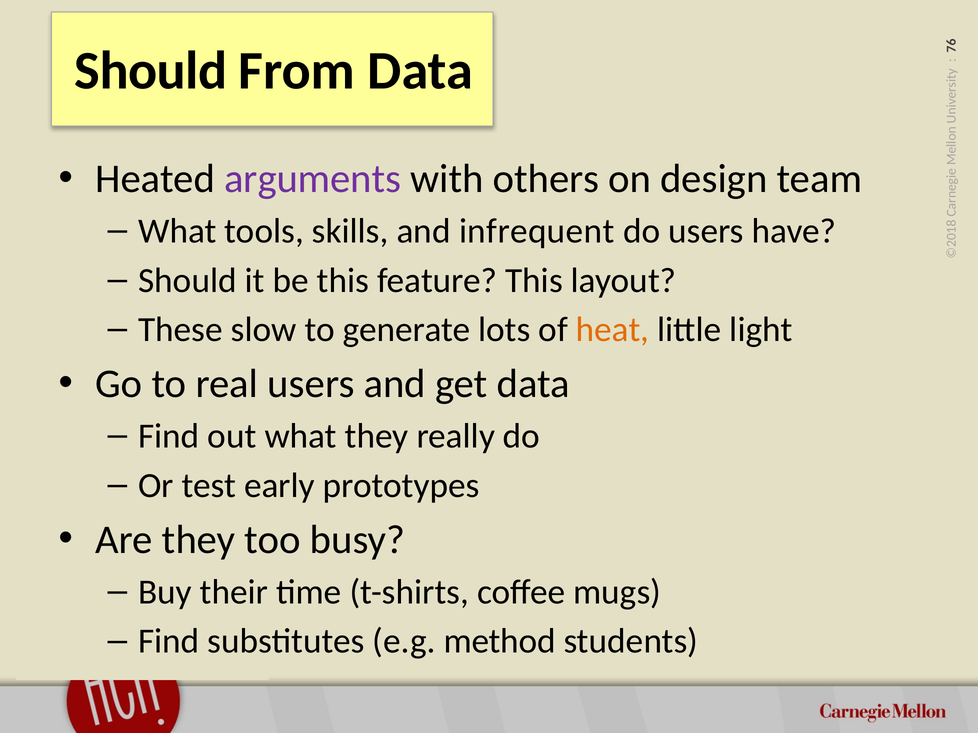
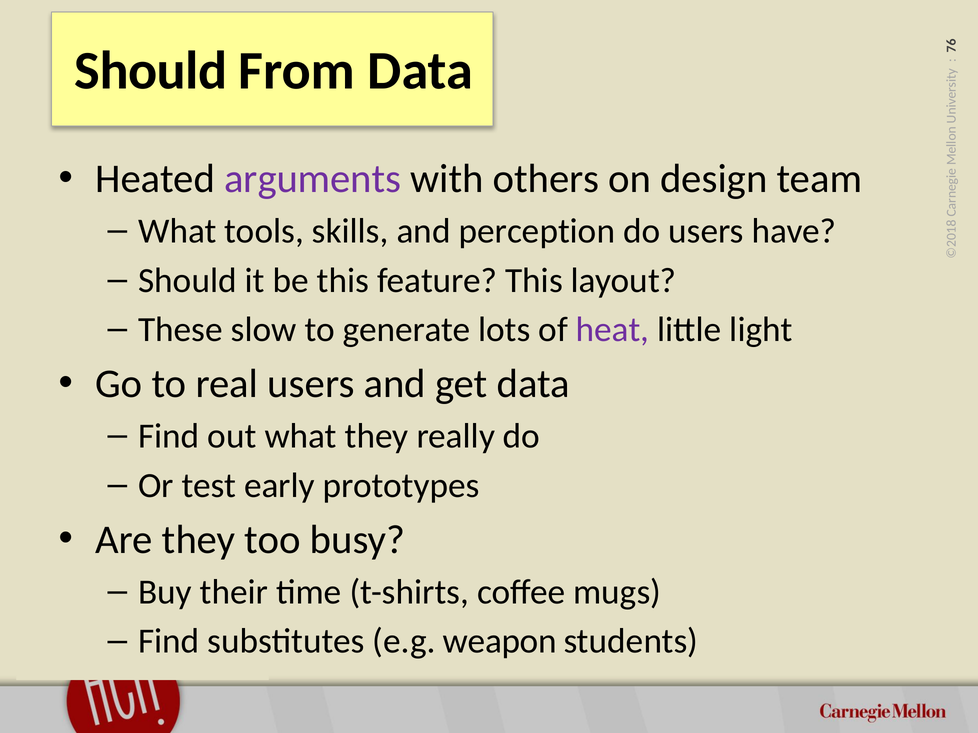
infrequent: infrequent -> perception
heat colour: orange -> purple
method: method -> weapon
